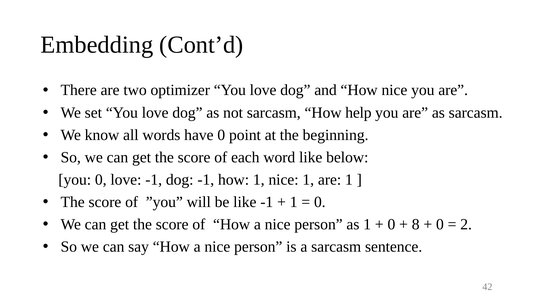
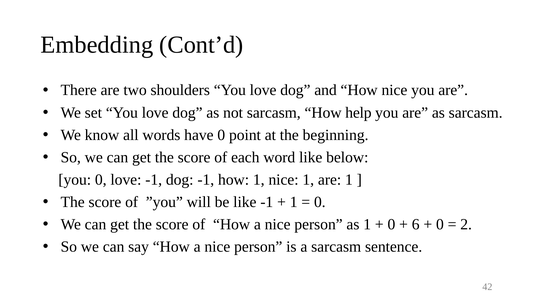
optimizer: optimizer -> shoulders
8: 8 -> 6
